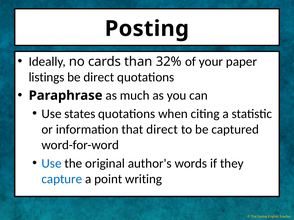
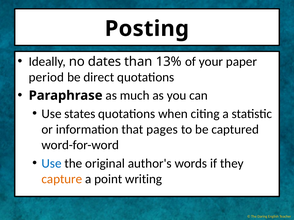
cards: cards -> dates
32%: 32% -> 13%
listings: listings -> period
that direct: direct -> pages
capture colour: blue -> orange
